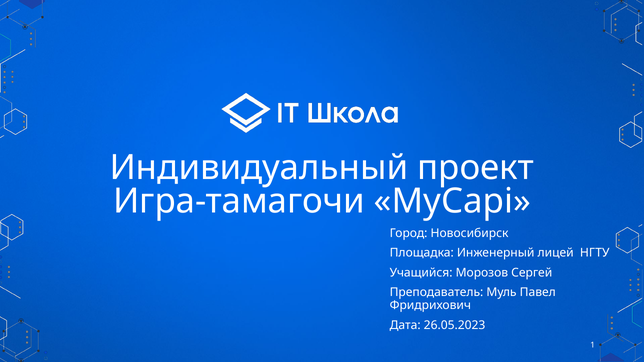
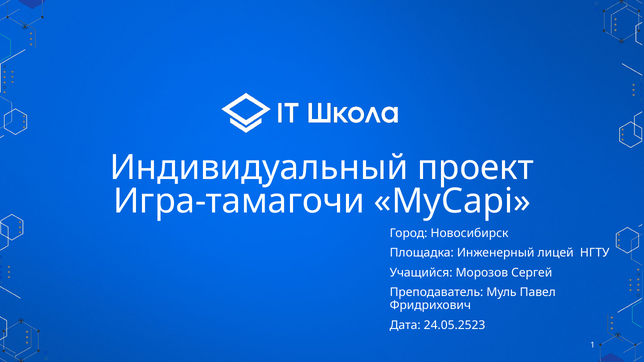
26.05.2023: 26.05.2023 -> 24.05.2523
